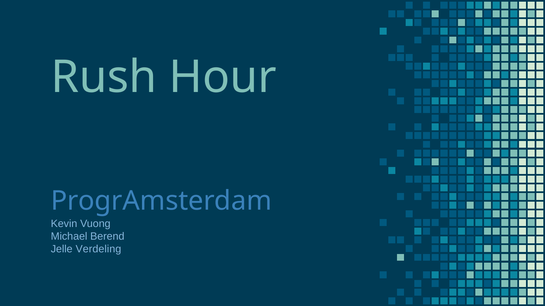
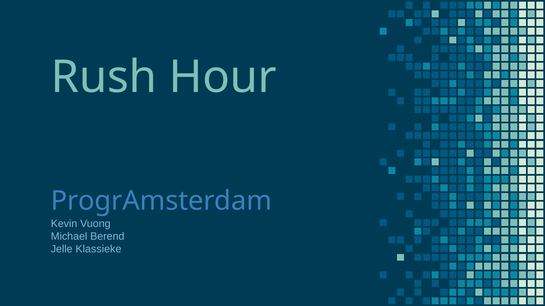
Verdeling: Verdeling -> Klassieke
